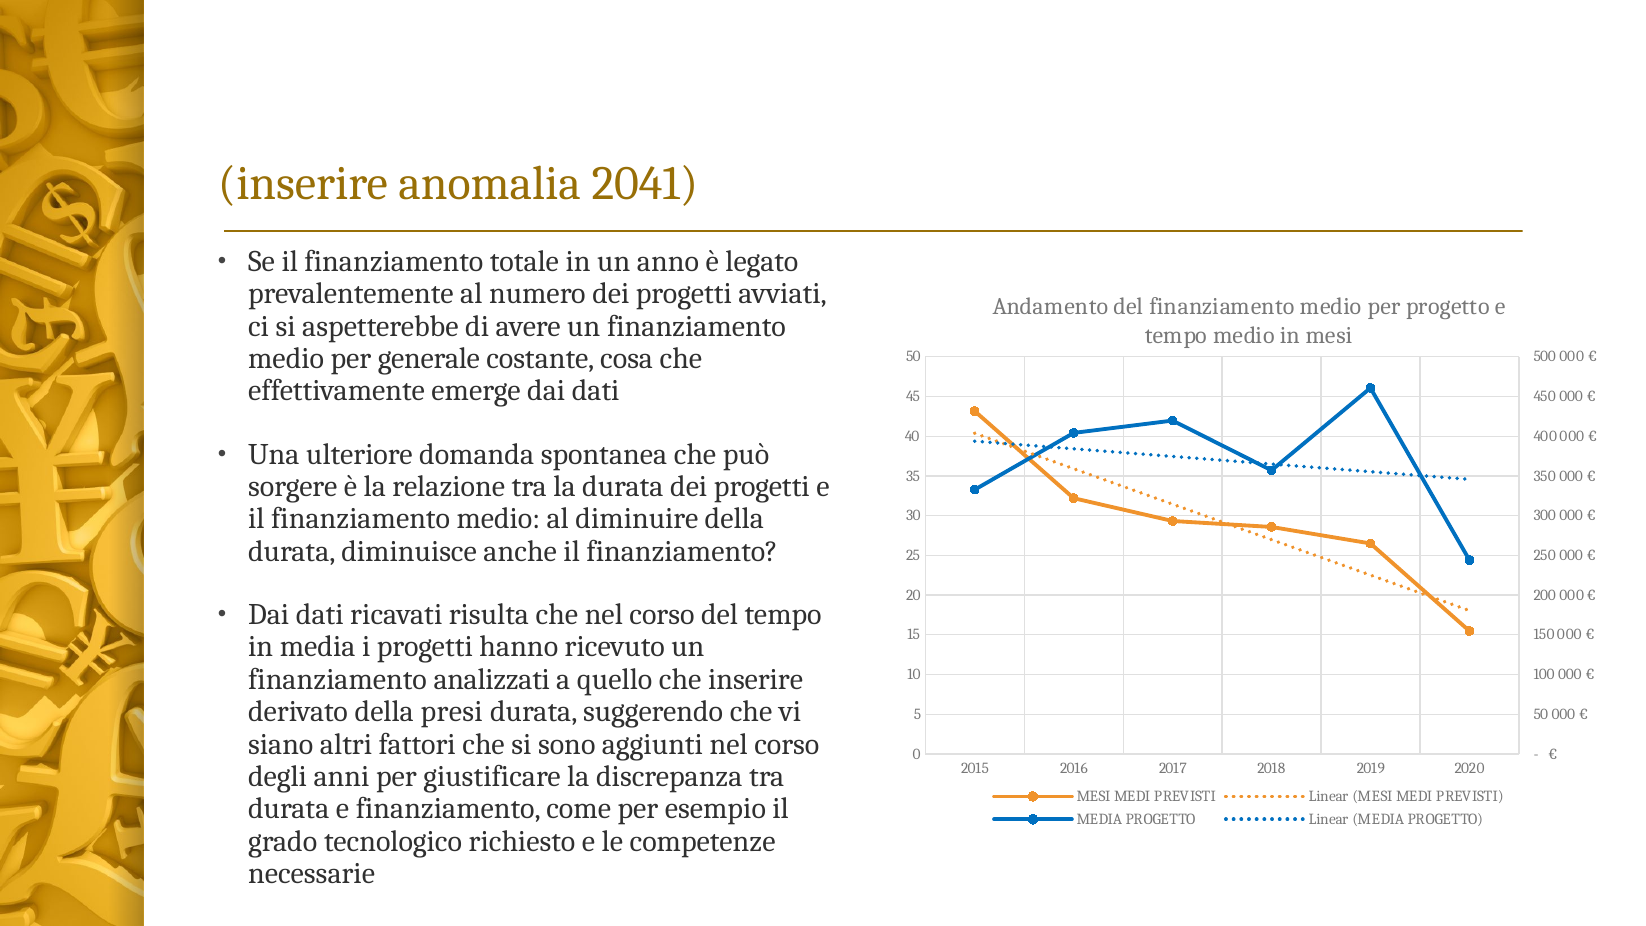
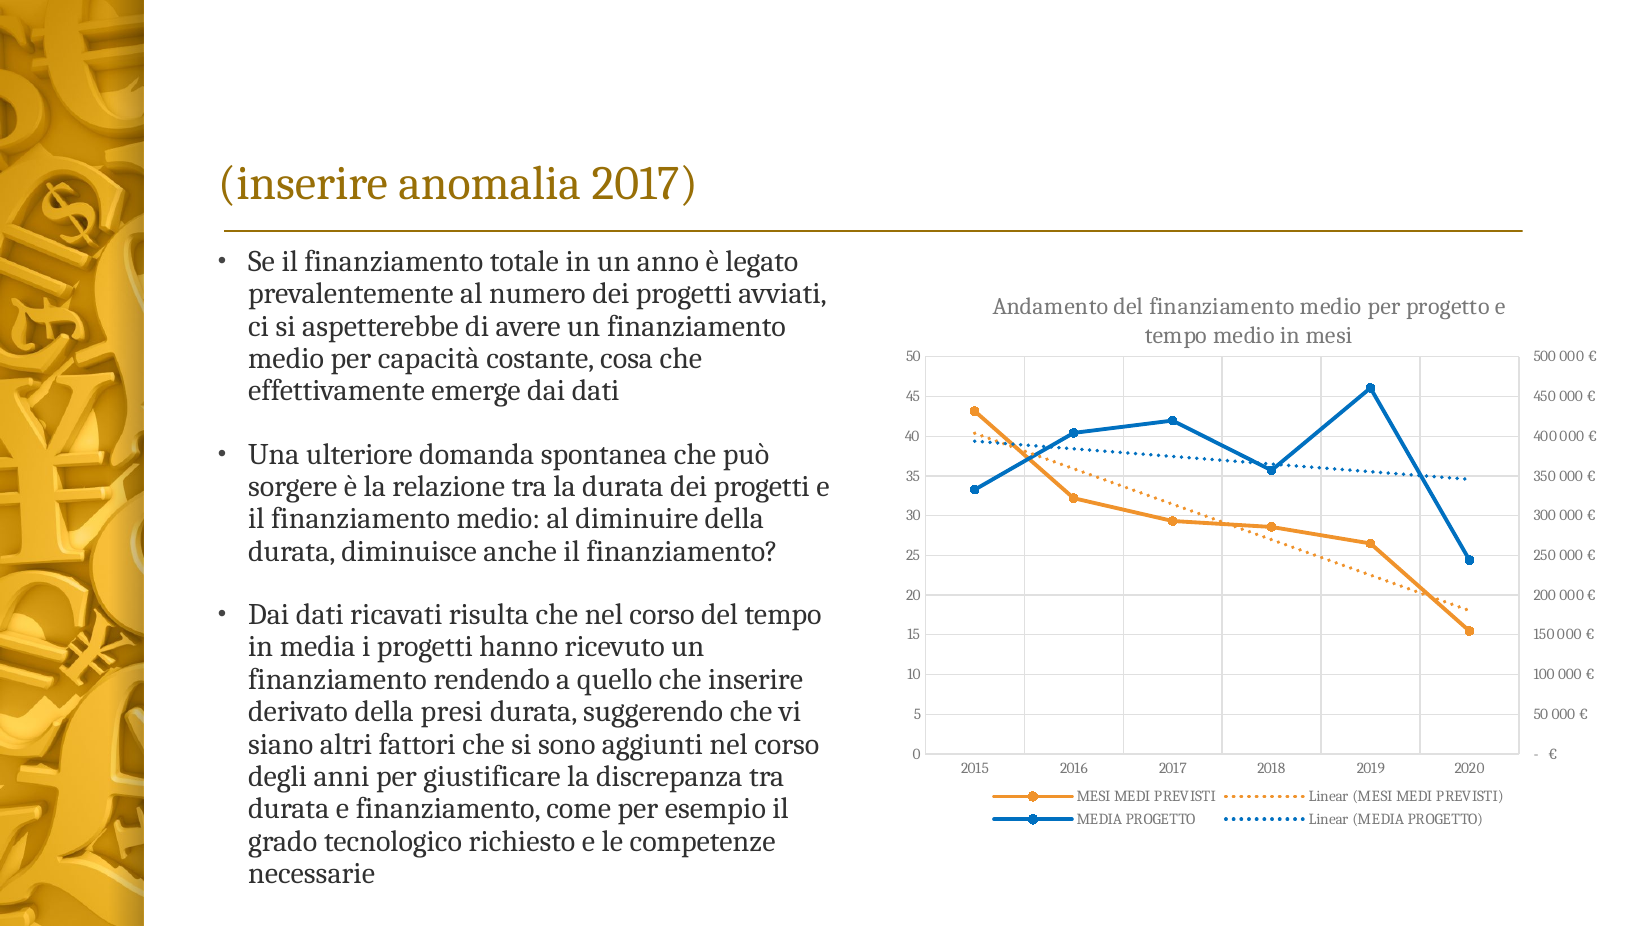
anomalia 2041: 2041 -> 2017
generale: generale -> capacità
analizzati: analizzati -> rendendo
